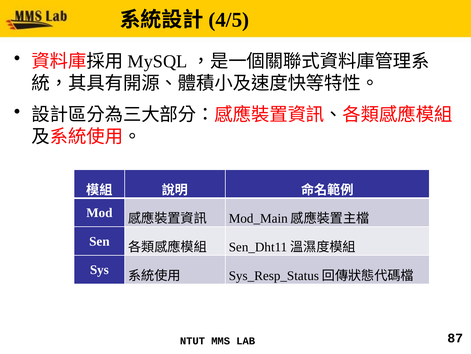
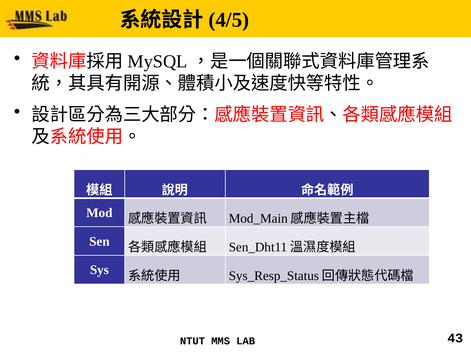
87: 87 -> 43
